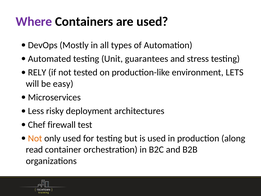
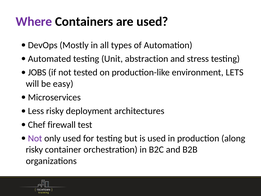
guarantees: guarantees -> abstraction
RELY: RELY -> JOBS
Not at (35, 138) colour: orange -> purple
read at (34, 149): read -> risky
